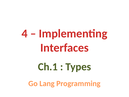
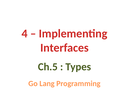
Ch.1: Ch.1 -> Ch.5
